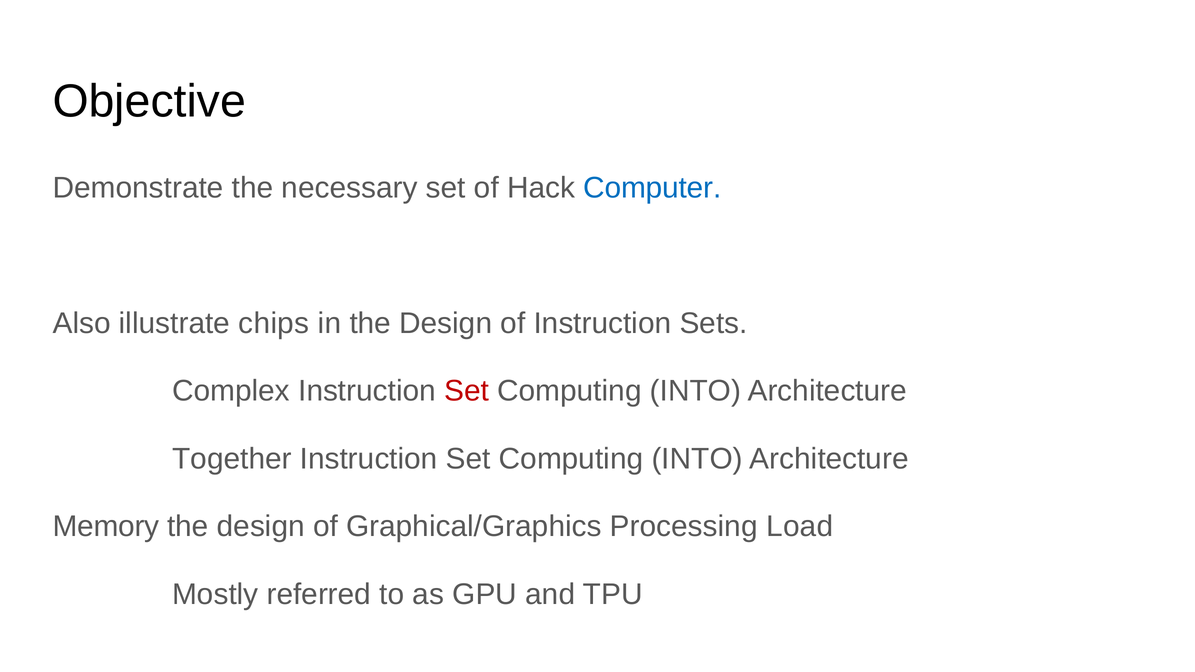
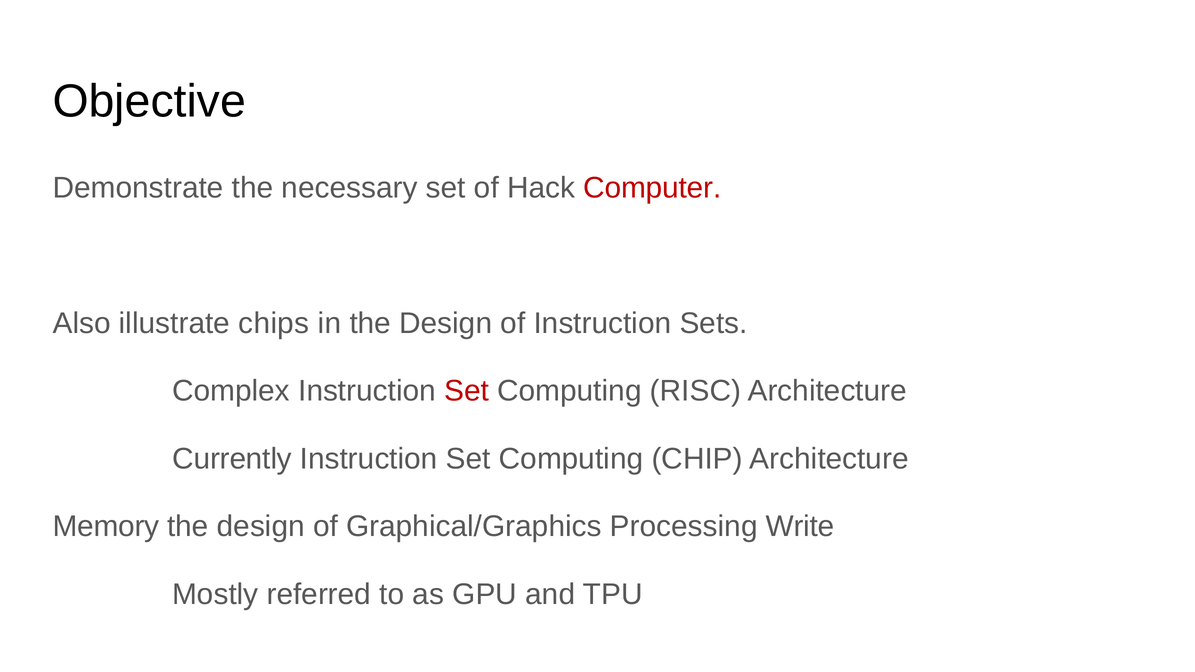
Computer colour: blue -> red
INTO at (695, 391): INTO -> RISC
Together: Together -> Currently
INTO at (697, 459): INTO -> CHIP
Load: Load -> Write
